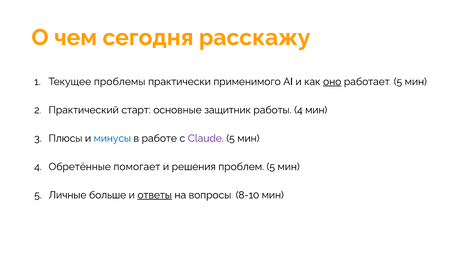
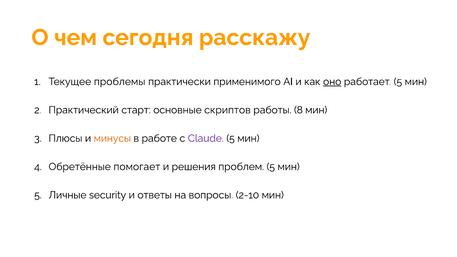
защитник: защитник -> скриптов
работы 4: 4 -> 8
минусы colour: blue -> orange
больше: больше -> security
ответы underline: present -> none
8-10: 8-10 -> 2-10
